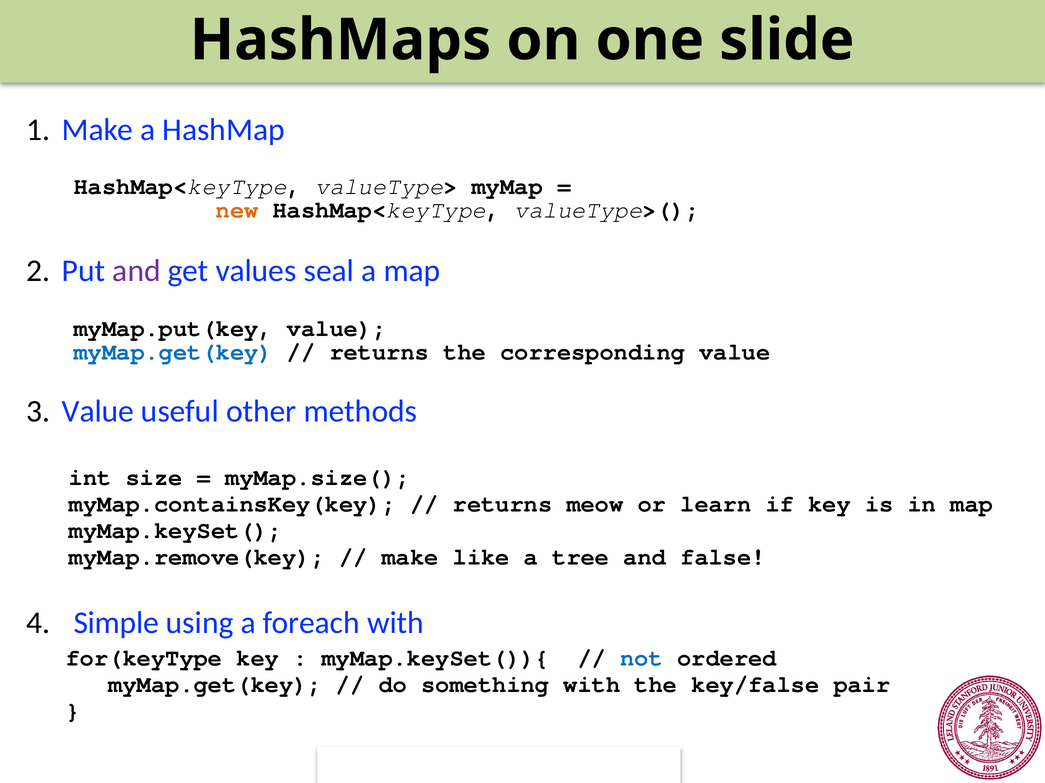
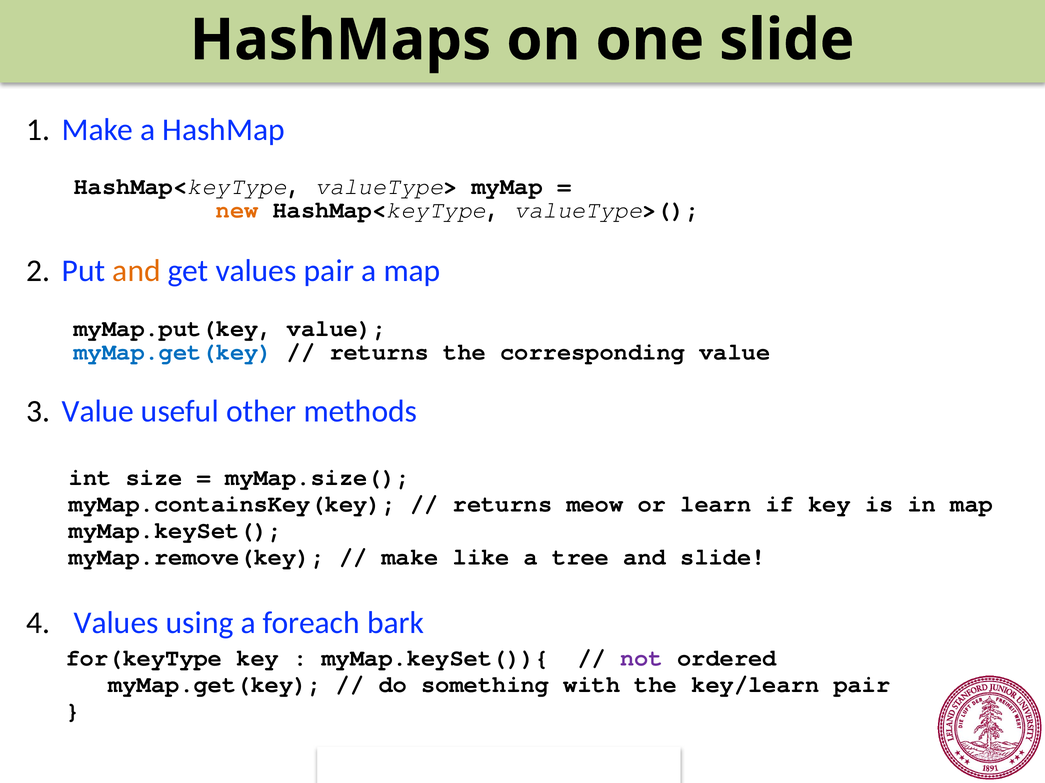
and at (137, 271) colour: purple -> orange
values seal: seal -> pair
and false: false -> slide
Simple at (116, 623): Simple -> Values
foreach with: with -> bark
not colour: blue -> purple
key/false: key/false -> key/learn
